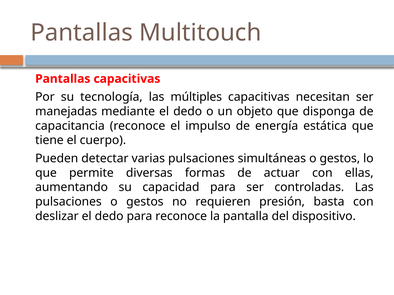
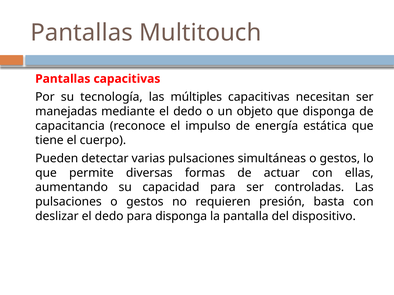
para reconoce: reconoce -> disponga
